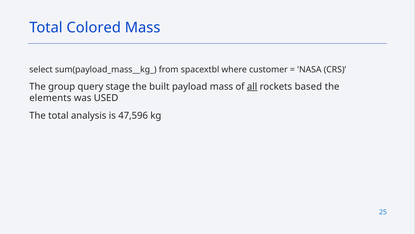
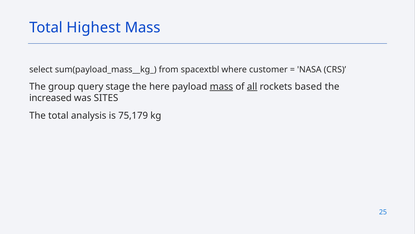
Colored: Colored -> Highest
built: built -> here
mass at (221, 86) underline: none -> present
elements: elements -> increased
USED: USED -> SITES
47,596: 47,596 -> 75,179
